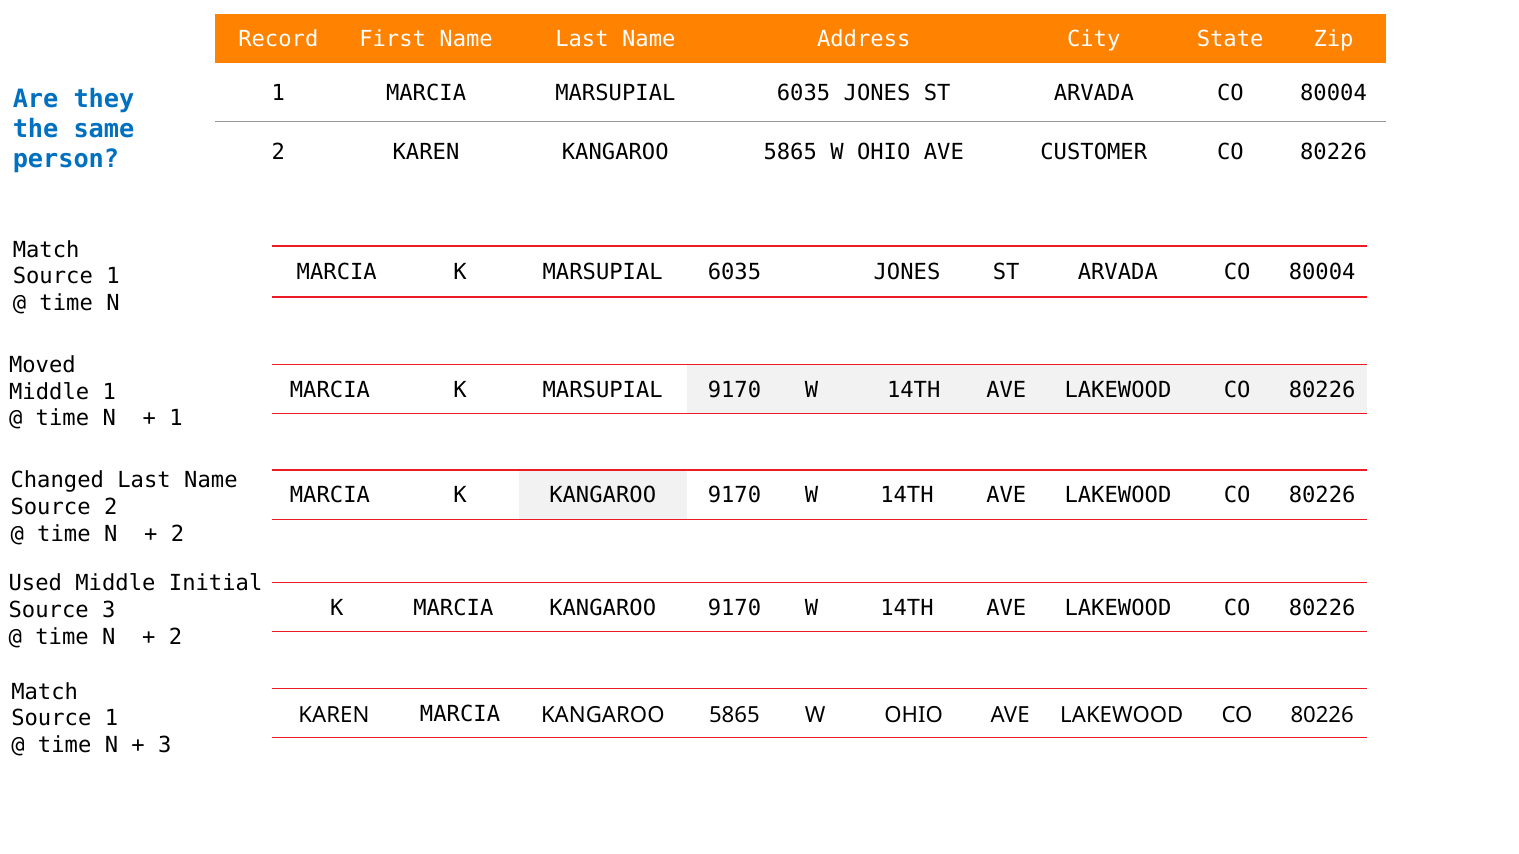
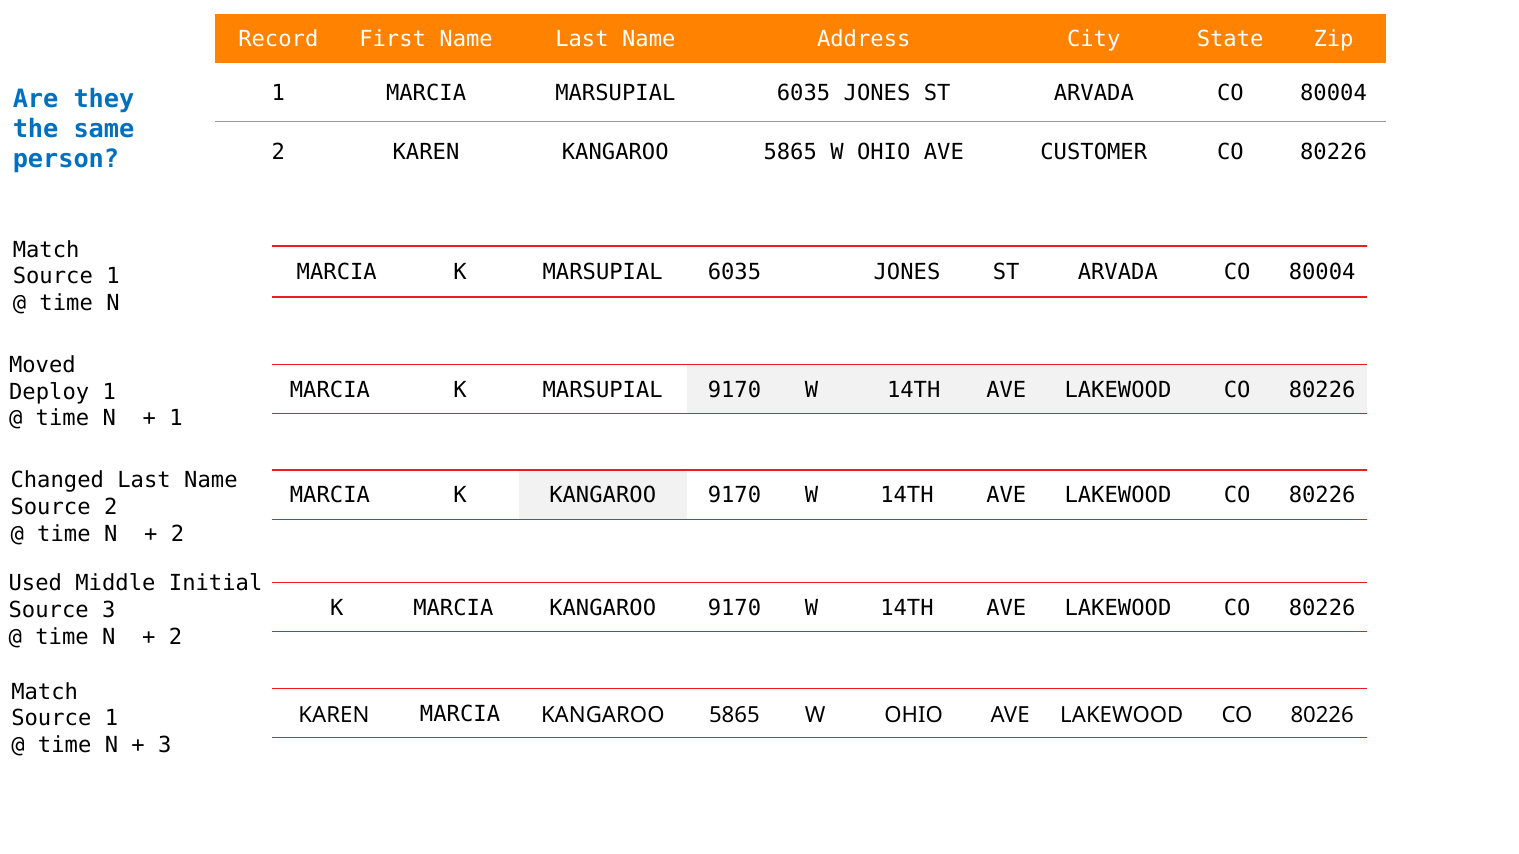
Middle at (49, 392): Middle -> Deploy
